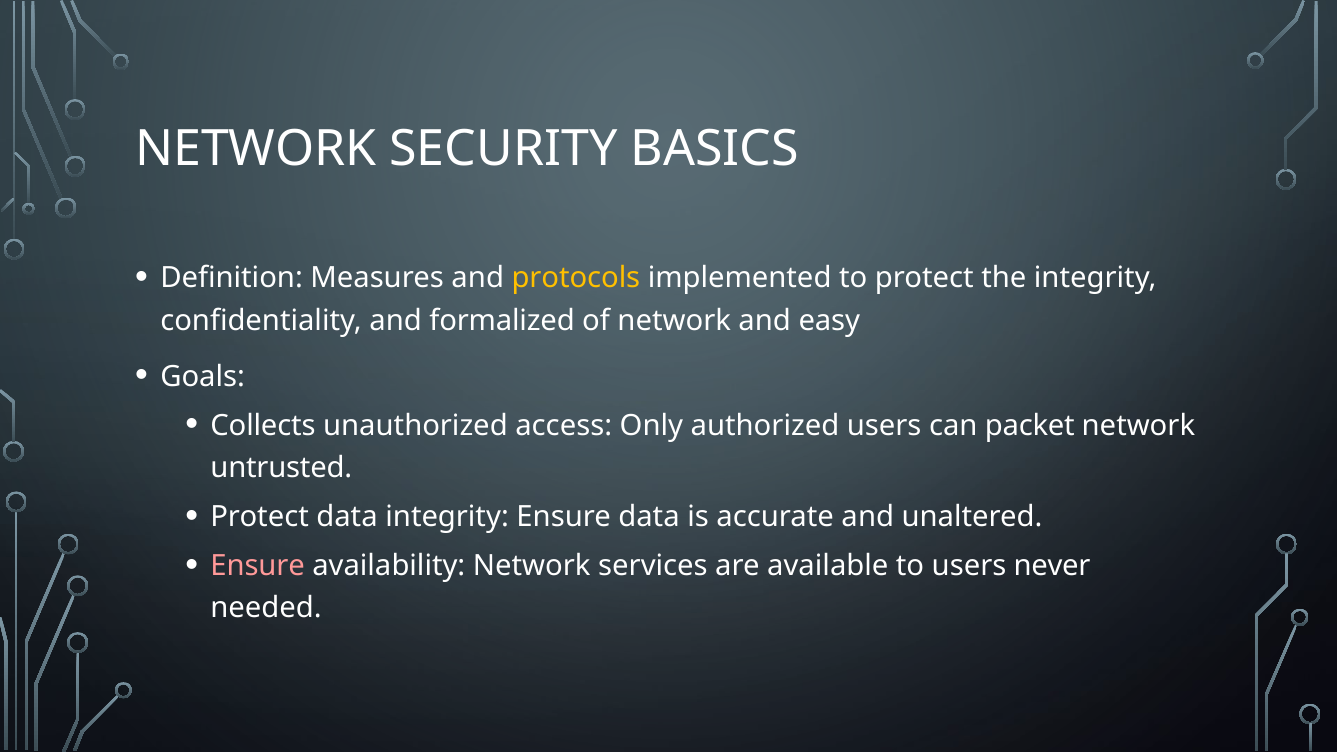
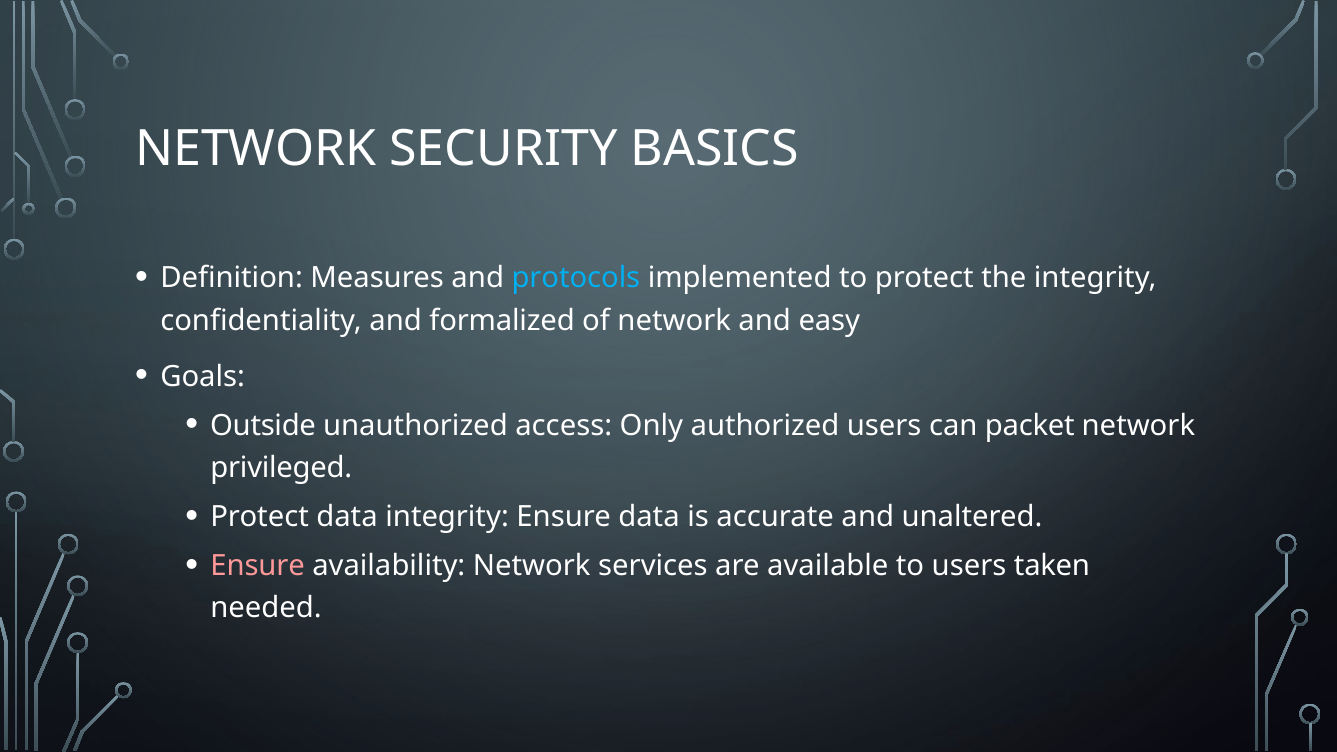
protocols colour: yellow -> light blue
Collects: Collects -> Outside
untrusted: untrusted -> privileged
never: never -> taken
